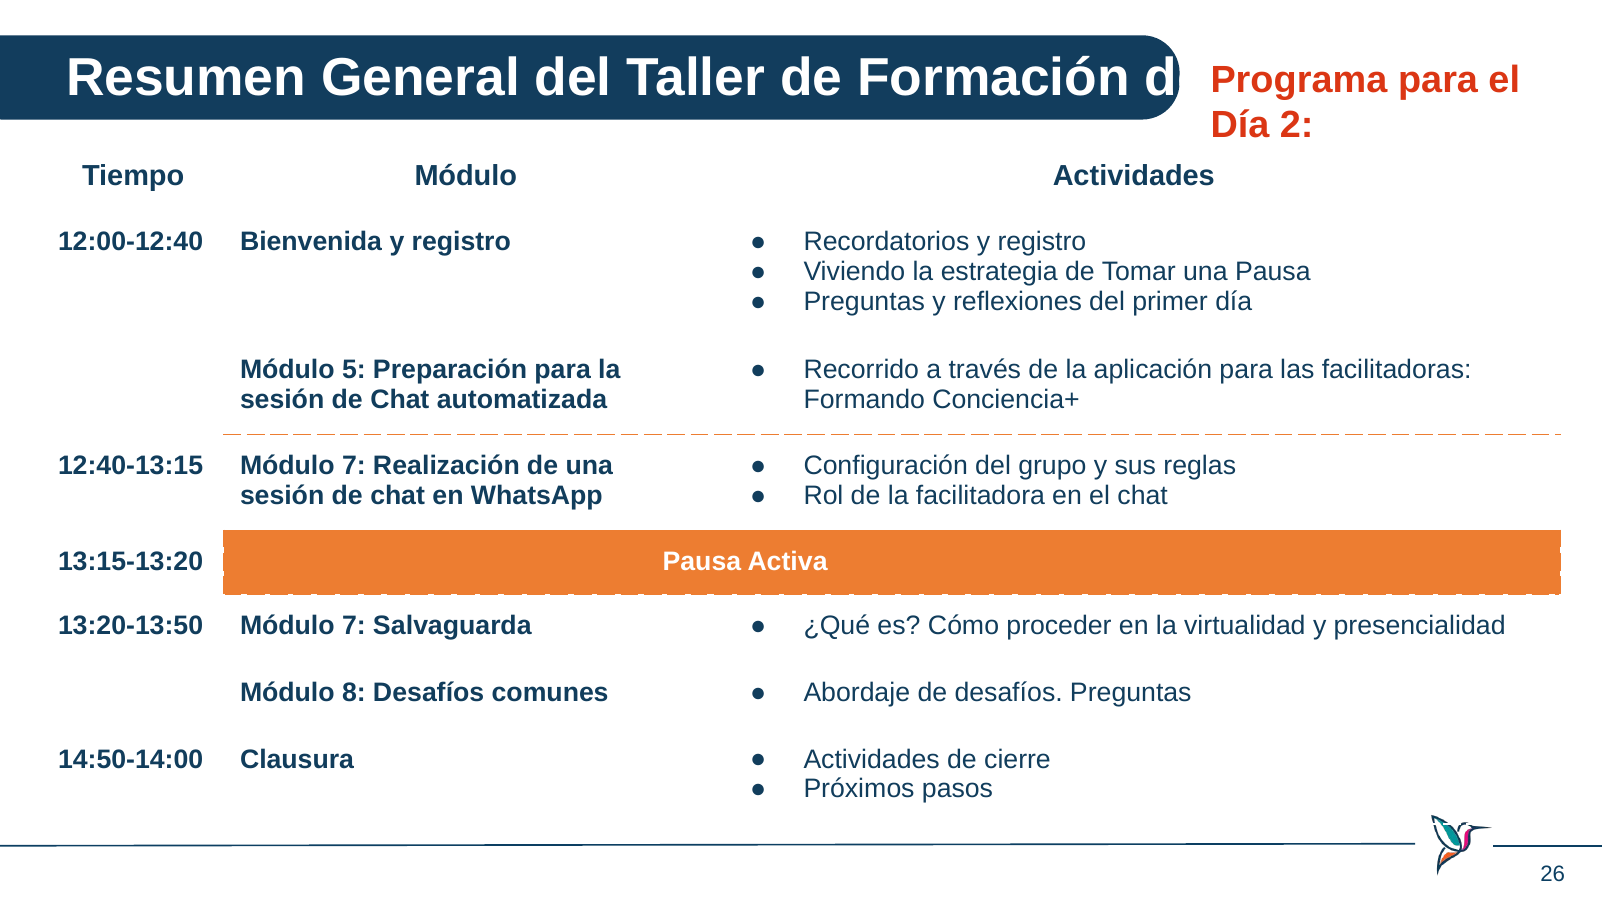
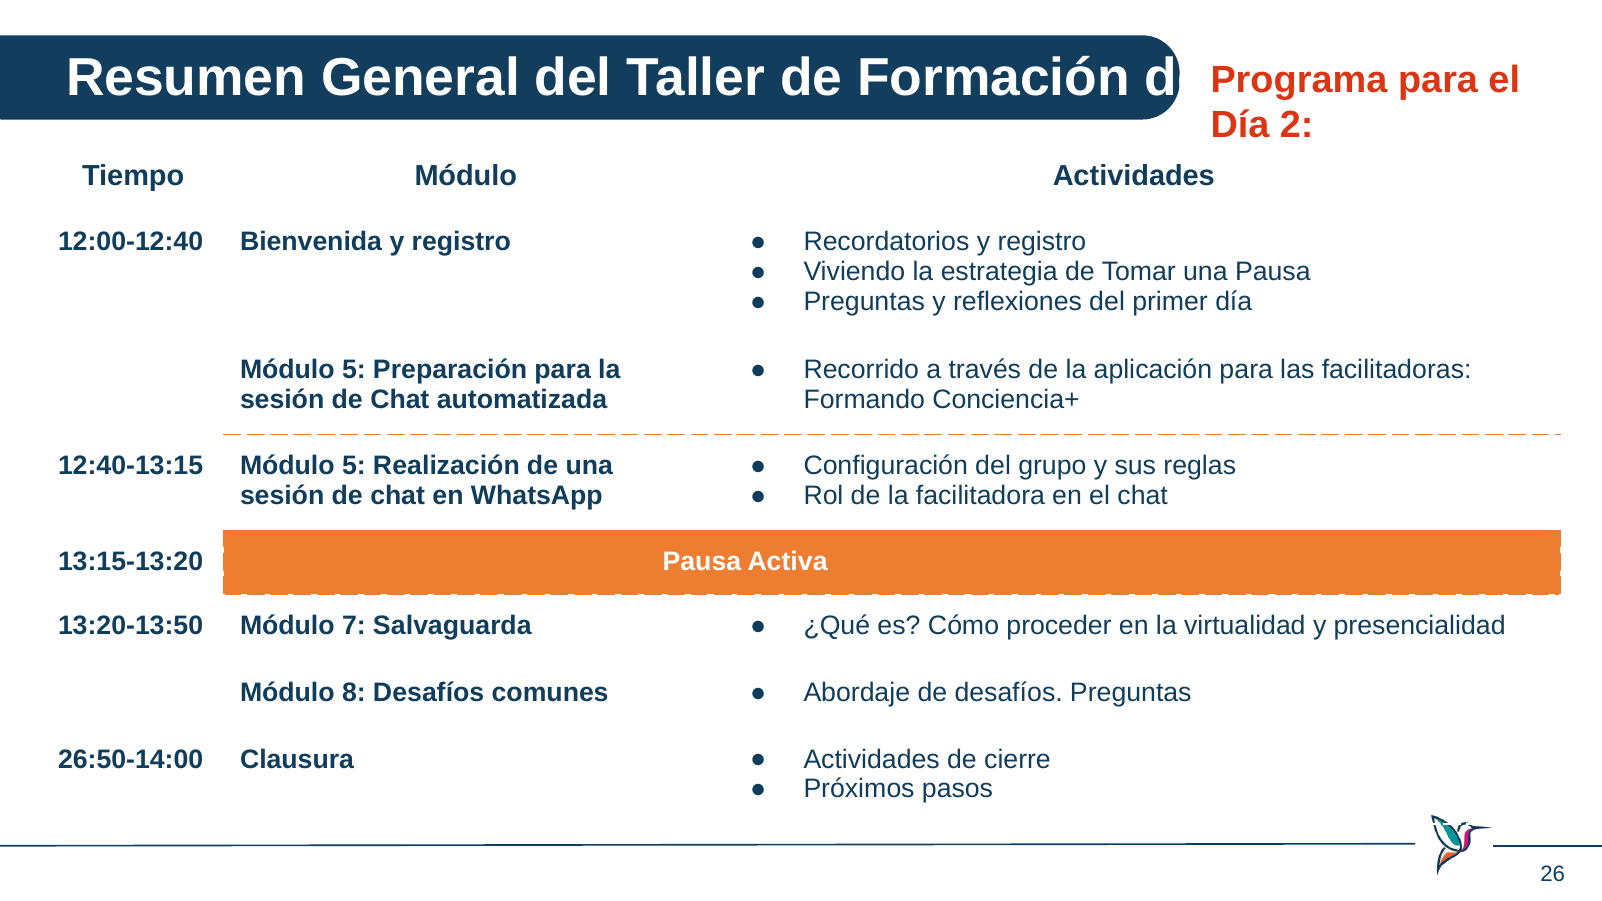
12:40-13:15 Módulo 7: 7 -> 5
14:50-14:00: 14:50-14:00 -> 26:50-14:00
